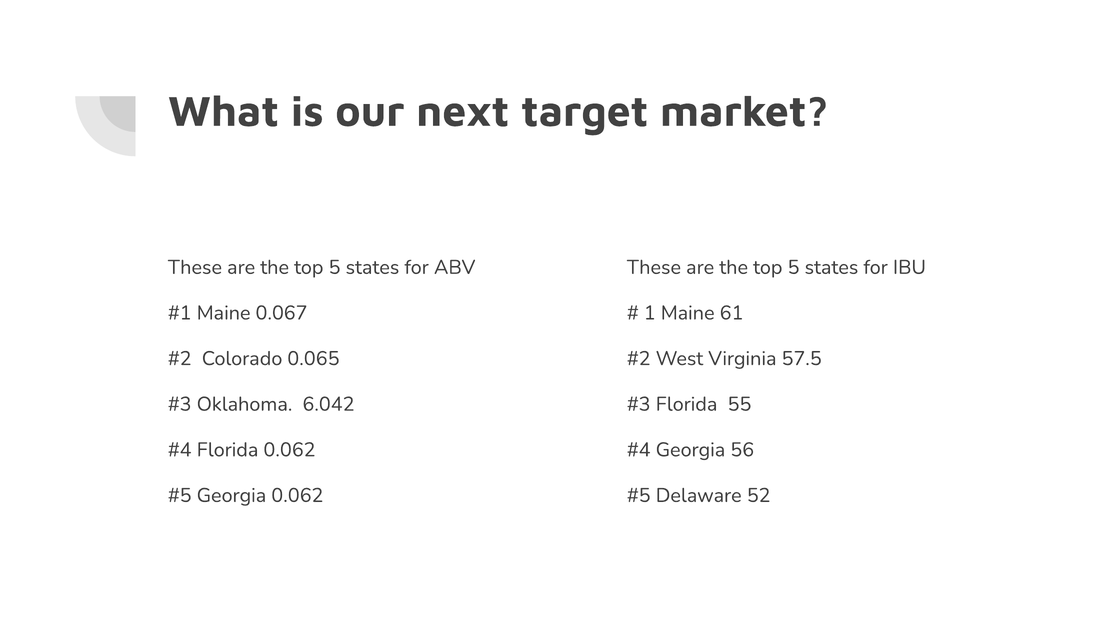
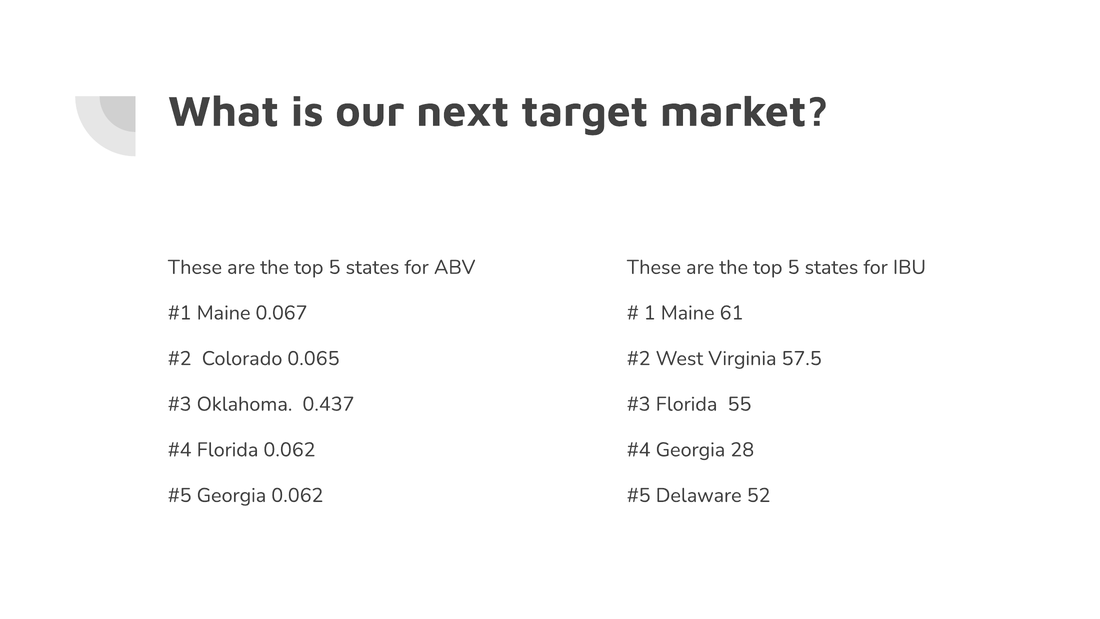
6.042: 6.042 -> 0.437
56: 56 -> 28
